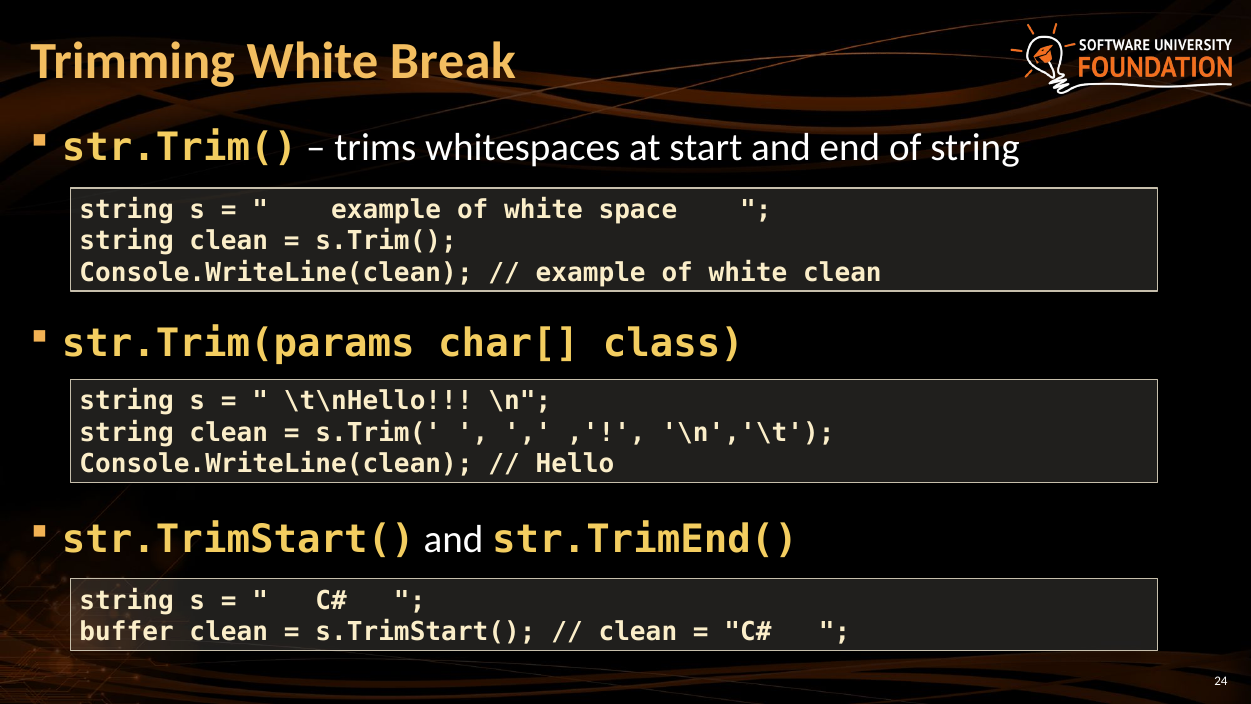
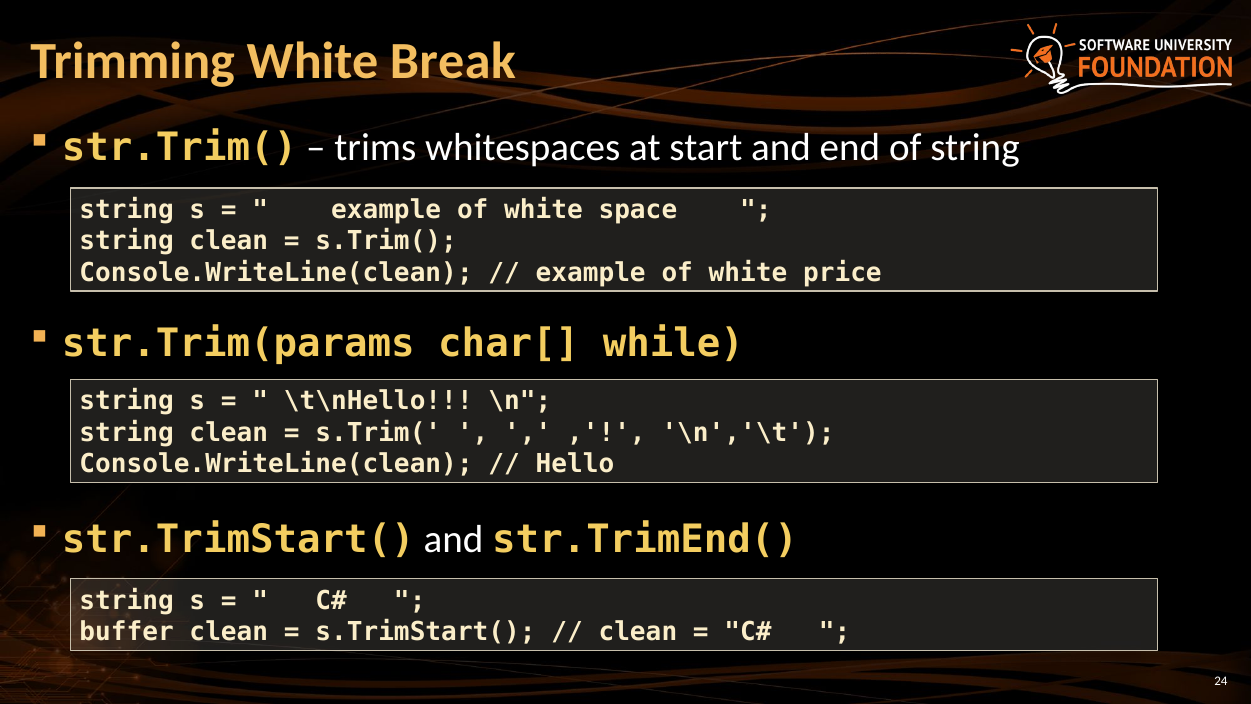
white clean: clean -> price
class: class -> while
